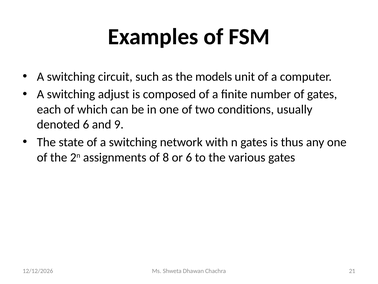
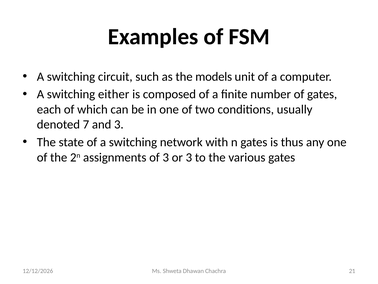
adjust: adjust -> either
denoted 6: 6 -> 7
and 9: 9 -> 3
of 8: 8 -> 3
or 6: 6 -> 3
